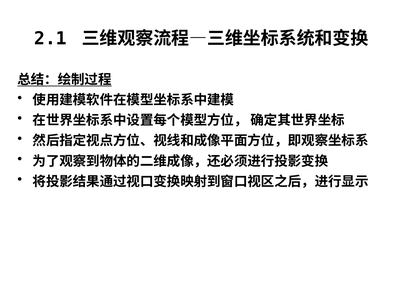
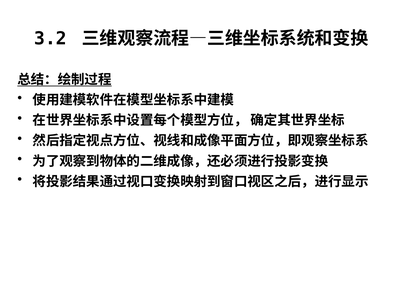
2.1: 2.1 -> 3.2
